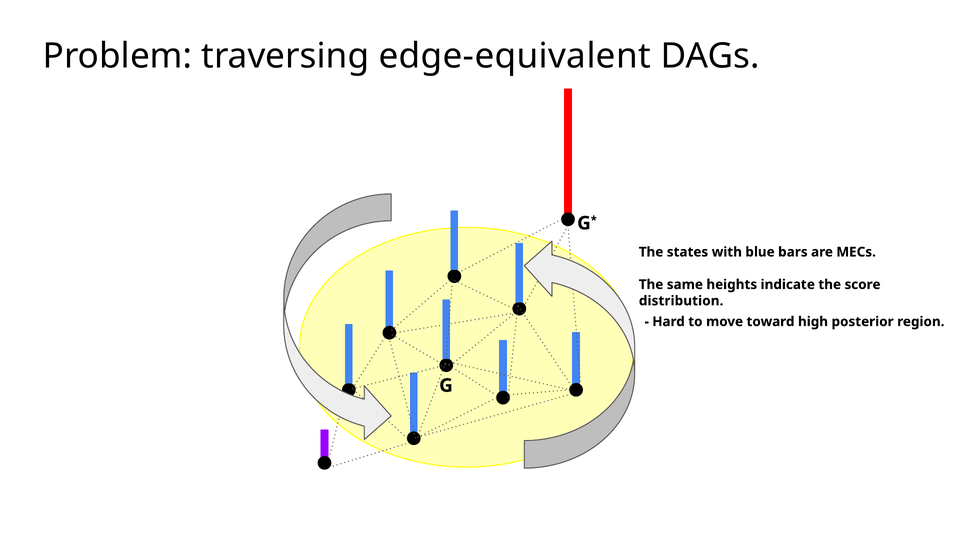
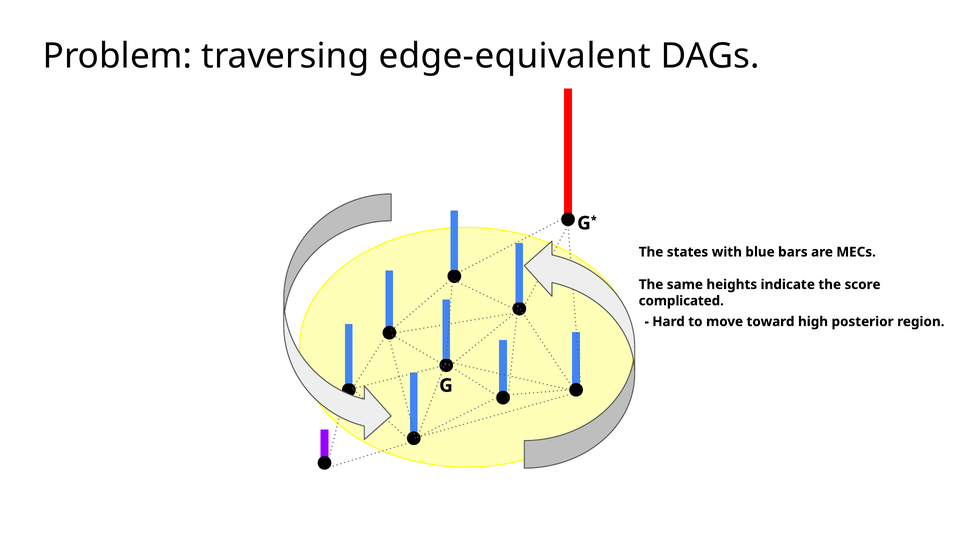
distribution: distribution -> complicated
